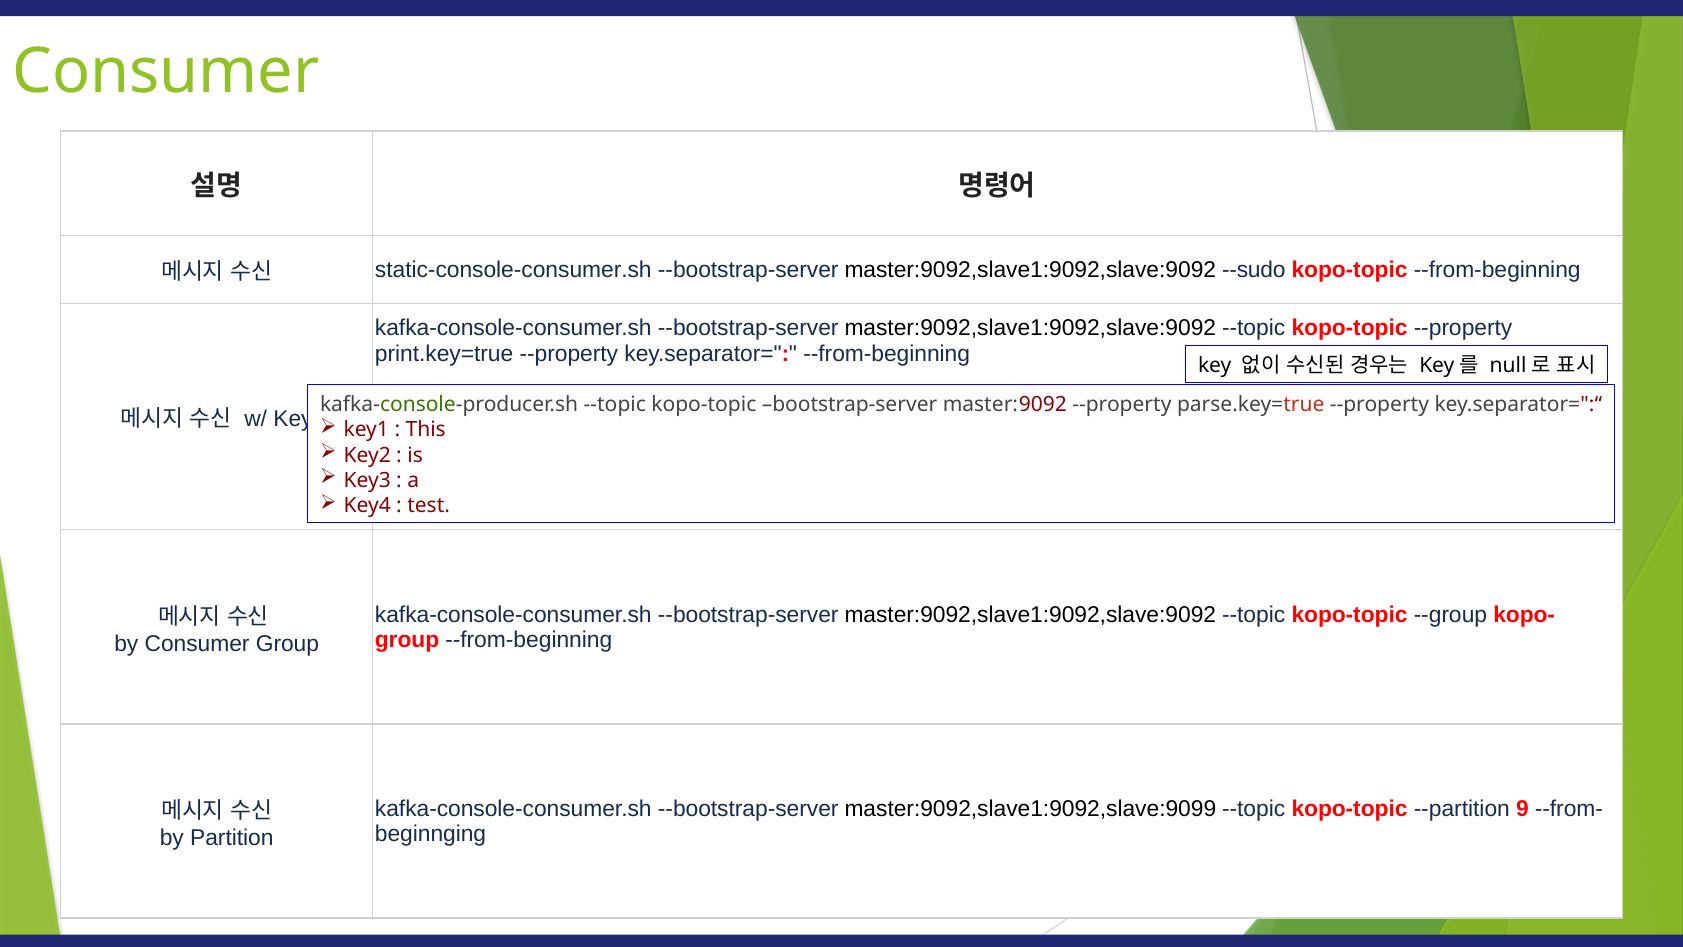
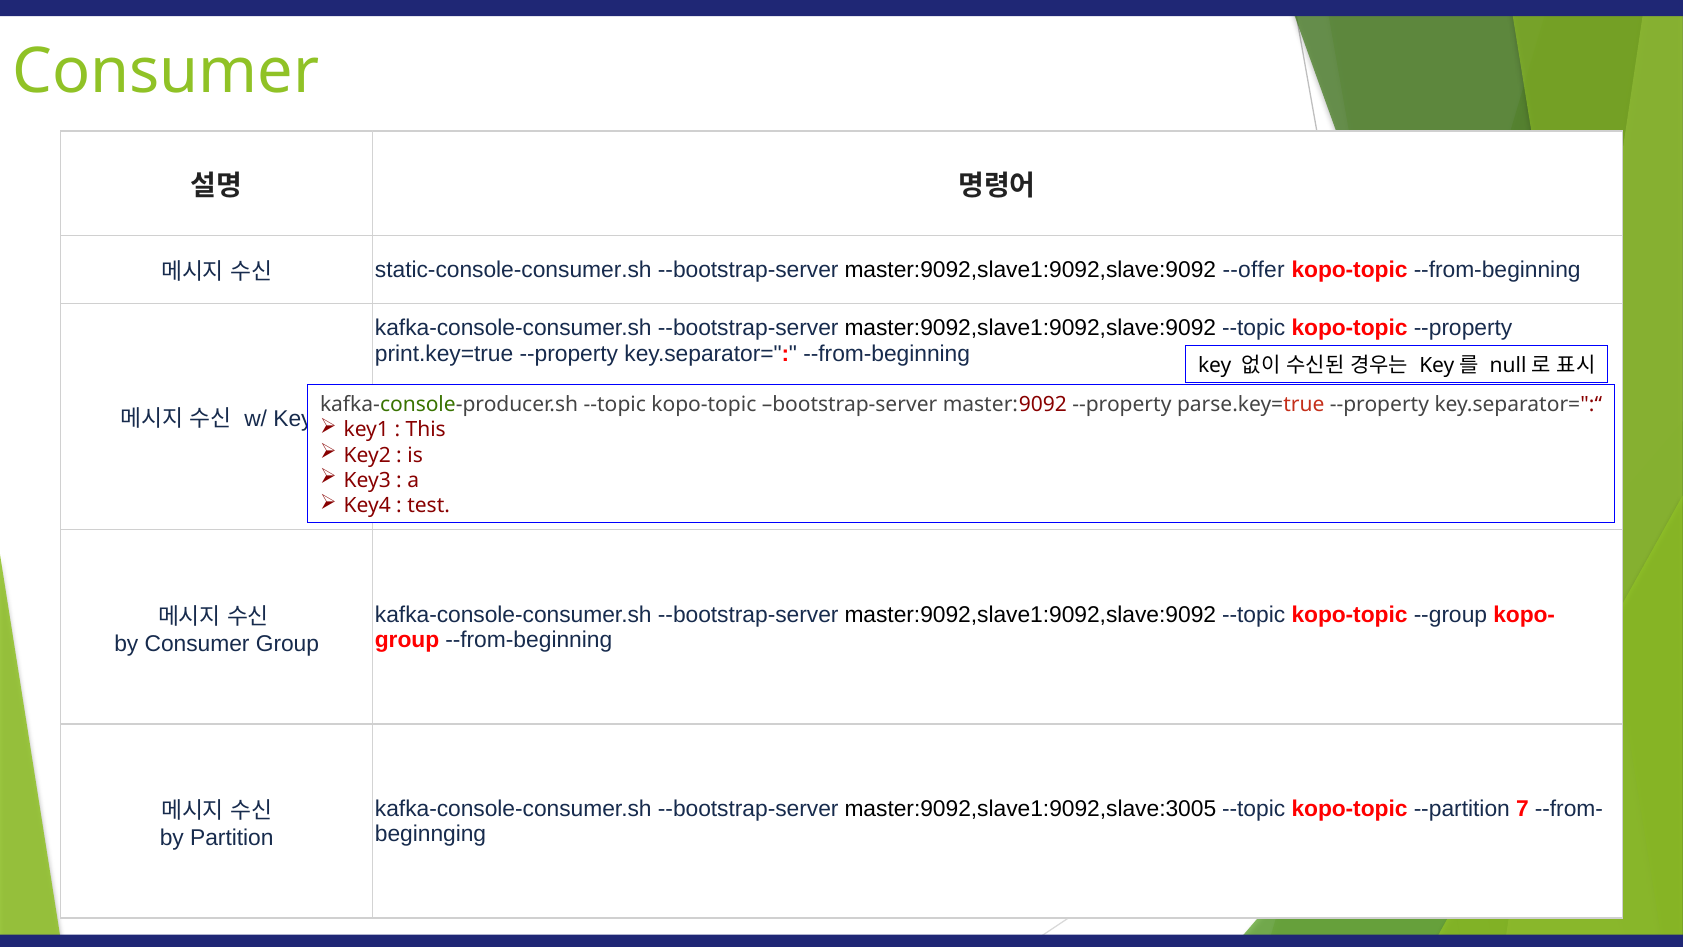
--sudo: --sudo -> --offer
master:9092,slave1:9092,slave:9099: master:9092,slave1:9092,slave:9099 -> master:9092,slave1:9092,slave:3005
9: 9 -> 7
